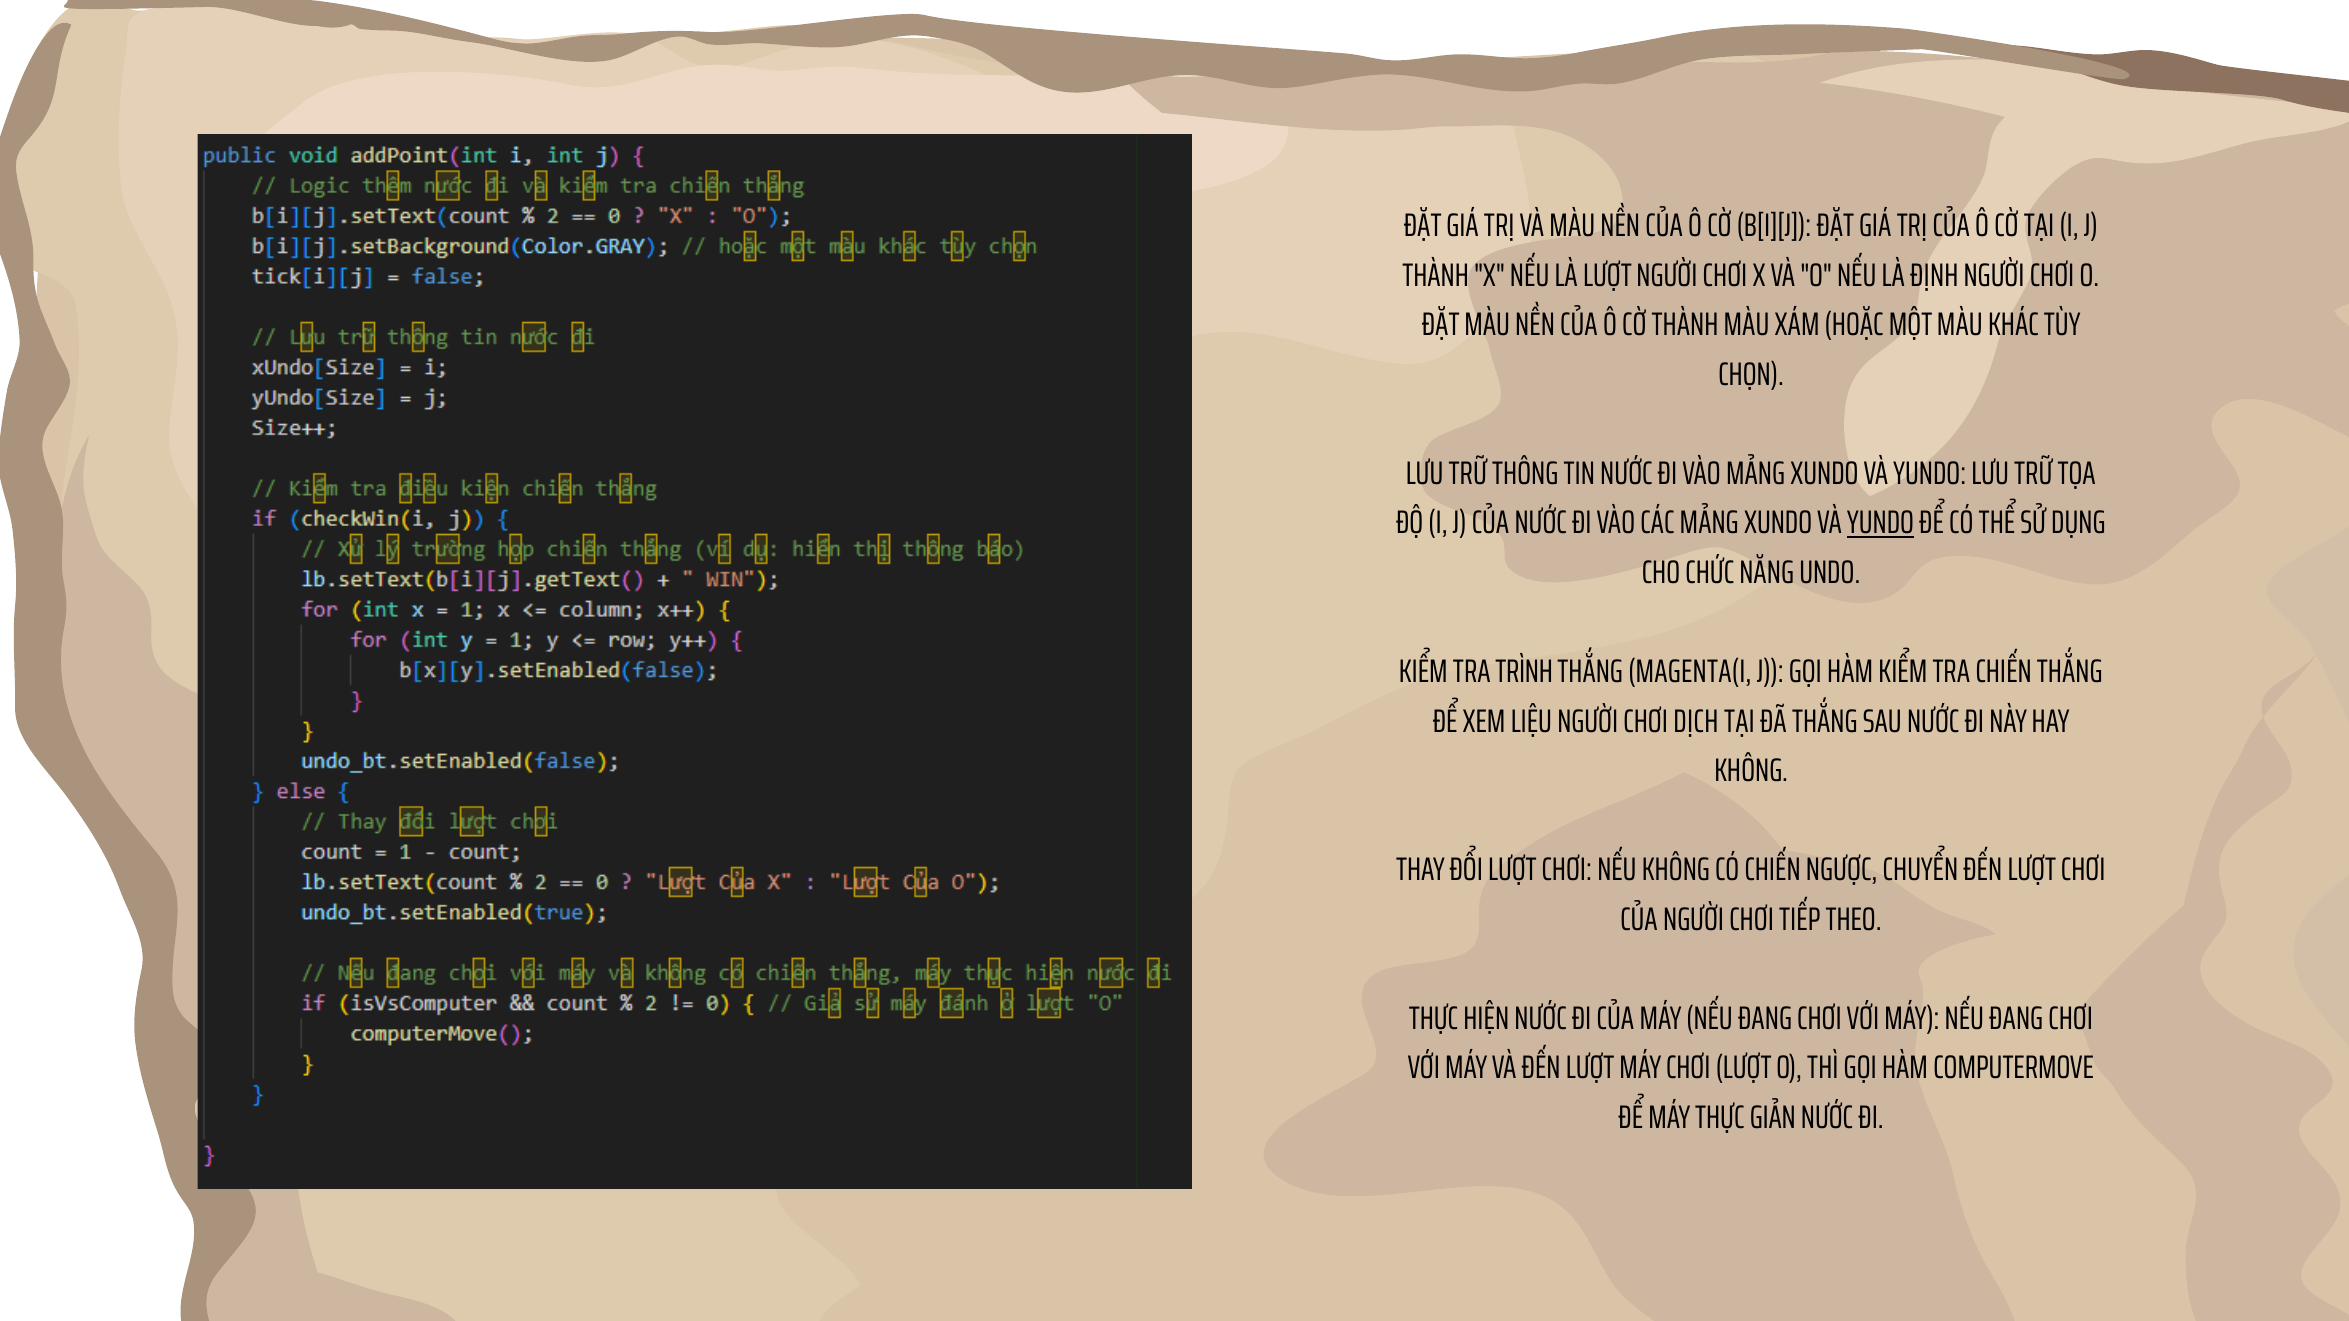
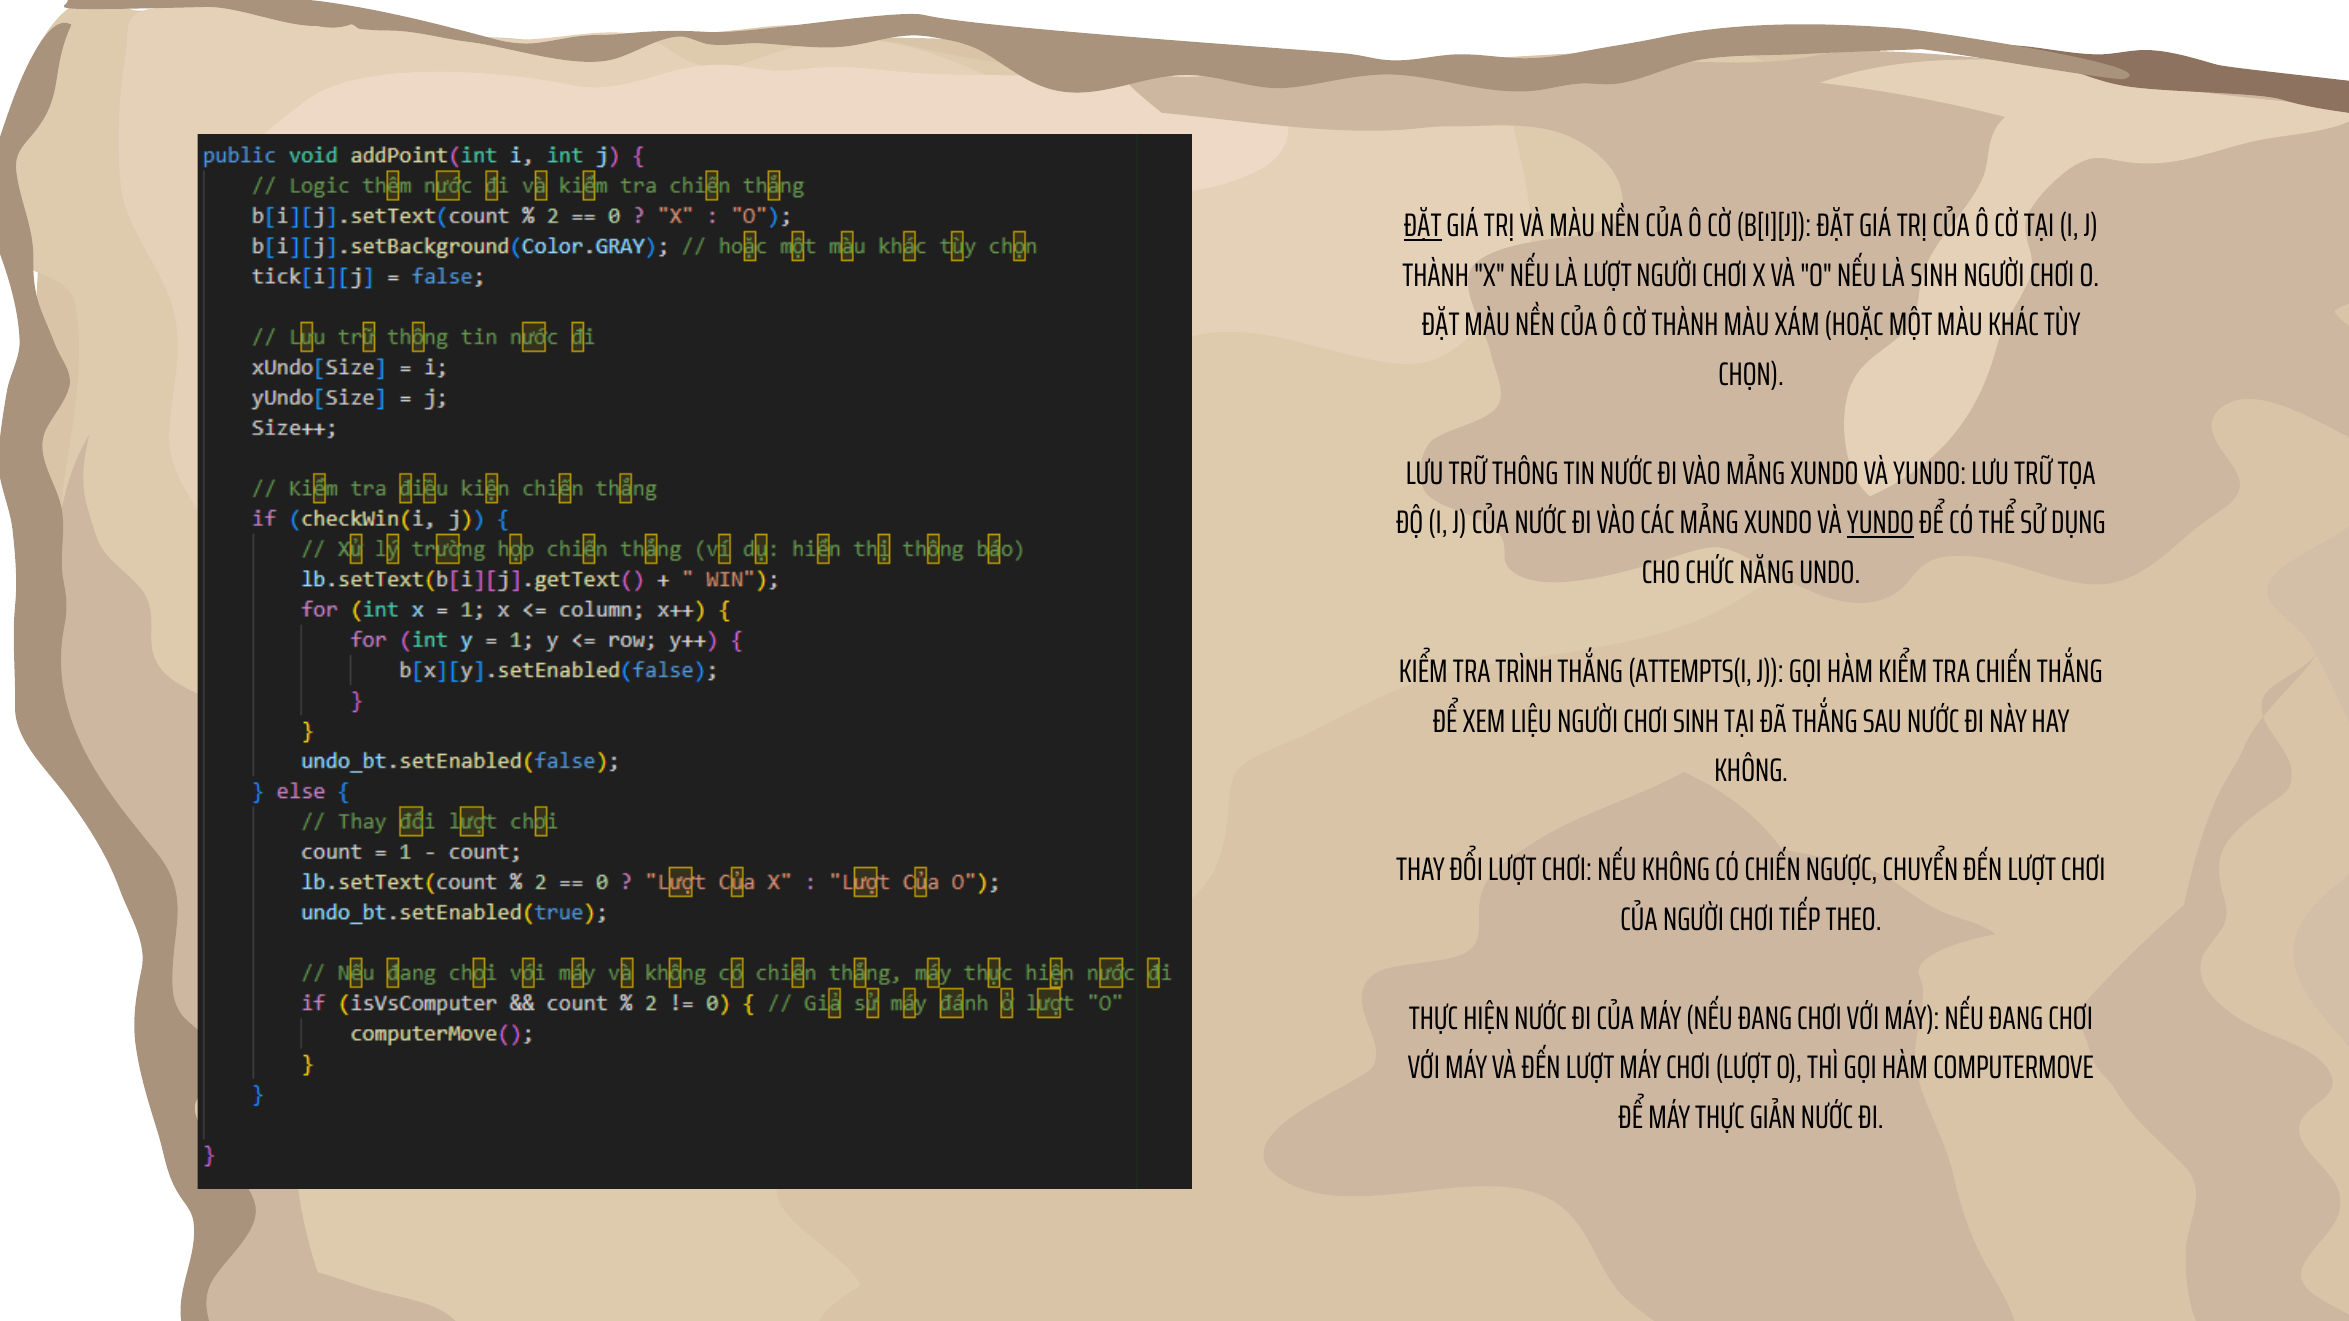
ĐẶT at (1423, 226) underline: none -> present
LÀ ĐỊNH: ĐỊNH -> SINH
MAGENTA(I: MAGENTA(I -> ATTEMPTS(I
CHƠI DỊCH: DỊCH -> SINH
